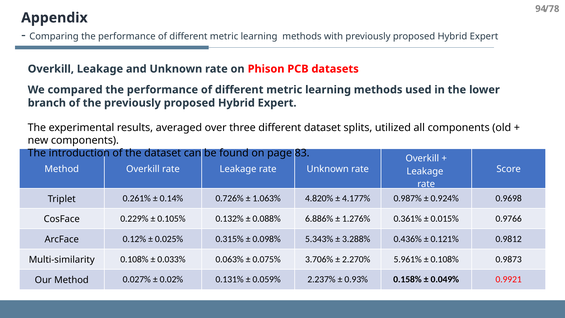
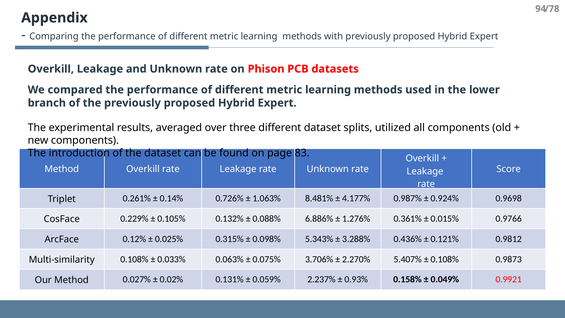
4.820%: 4.820% -> 8.481%
5.961%: 5.961% -> 5.407%
